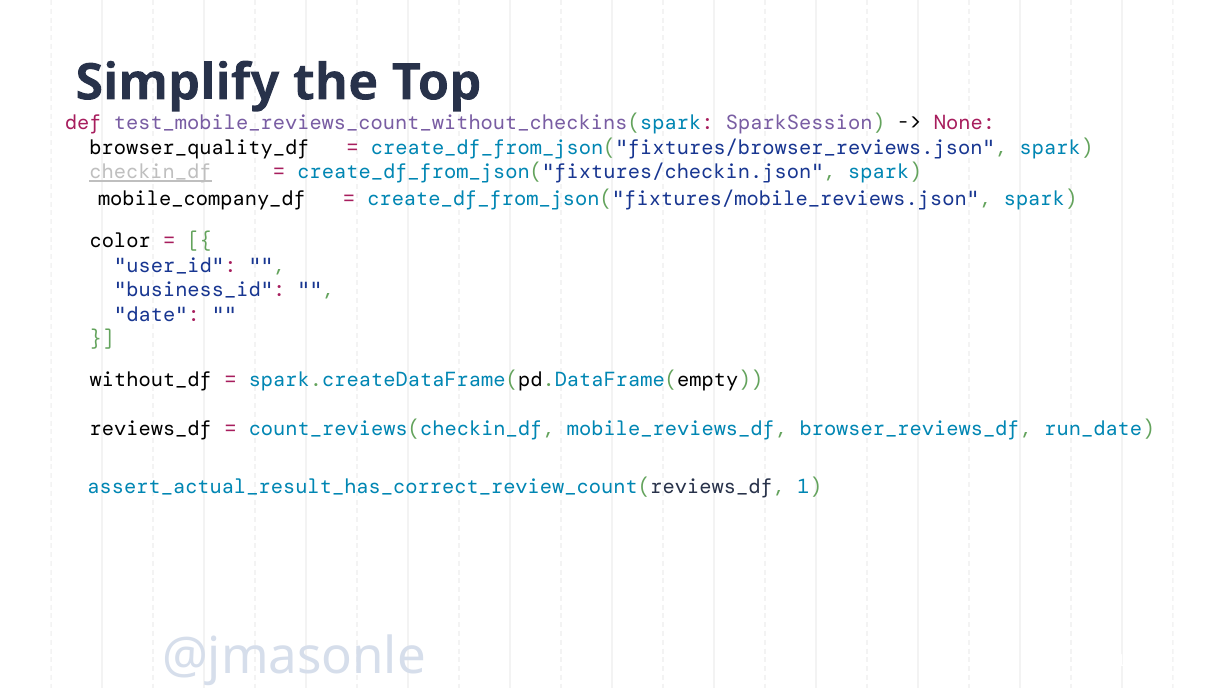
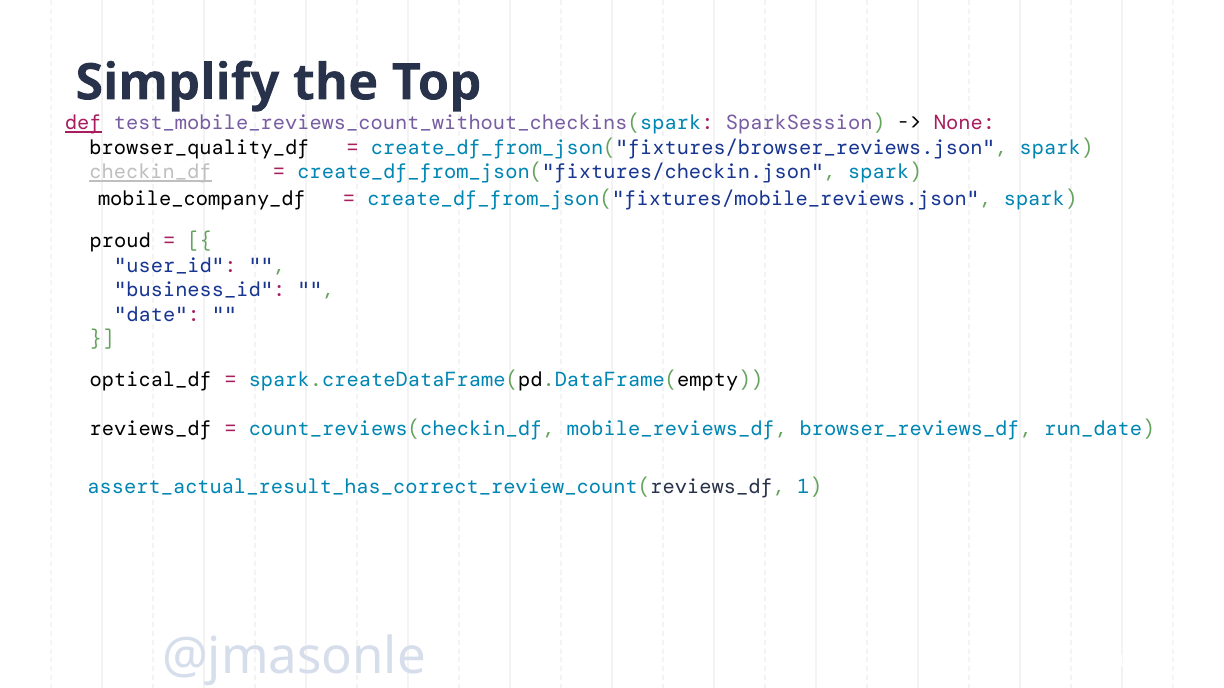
def underline: none -> present
color: color -> proud
without_df: without_df -> optical_df
